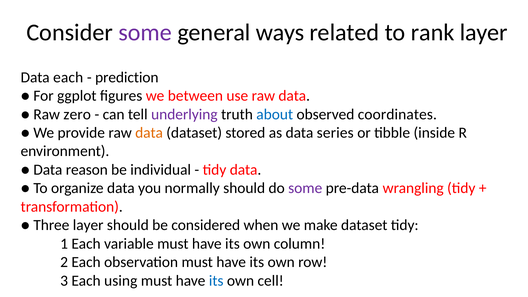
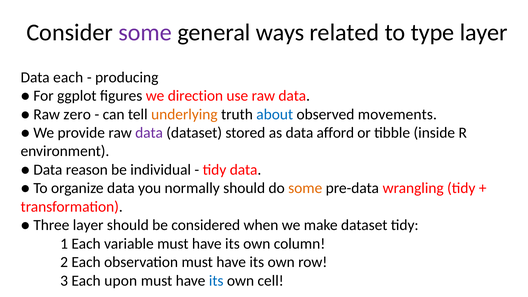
rank: rank -> type
prediction: prediction -> producing
between: between -> direction
underlying colour: purple -> orange
coordinates: coordinates -> movements
data at (149, 133) colour: orange -> purple
series: series -> afford
some at (305, 188) colour: purple -> orange
using: using -> upon
